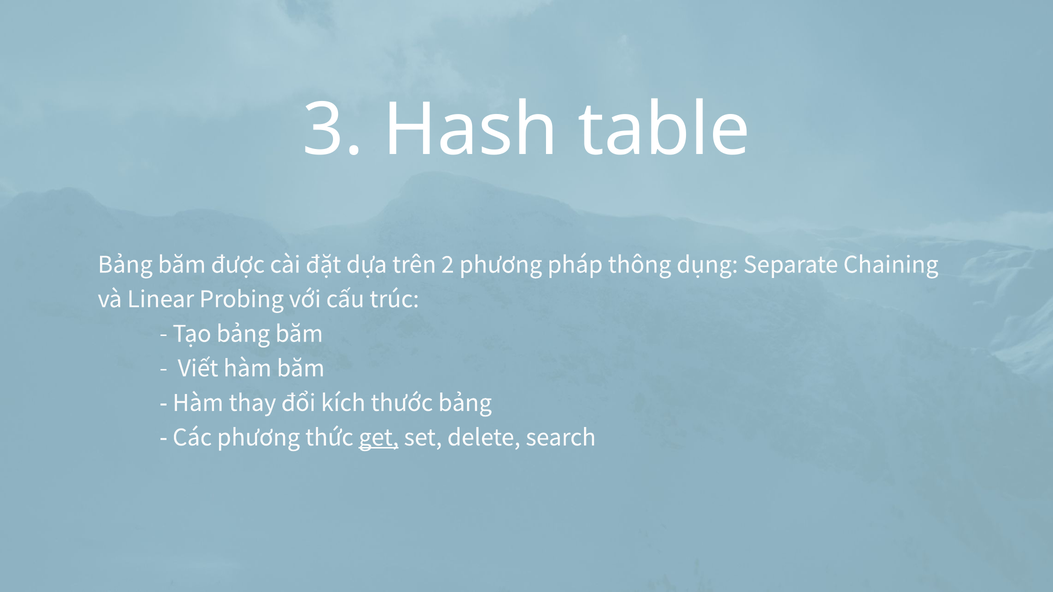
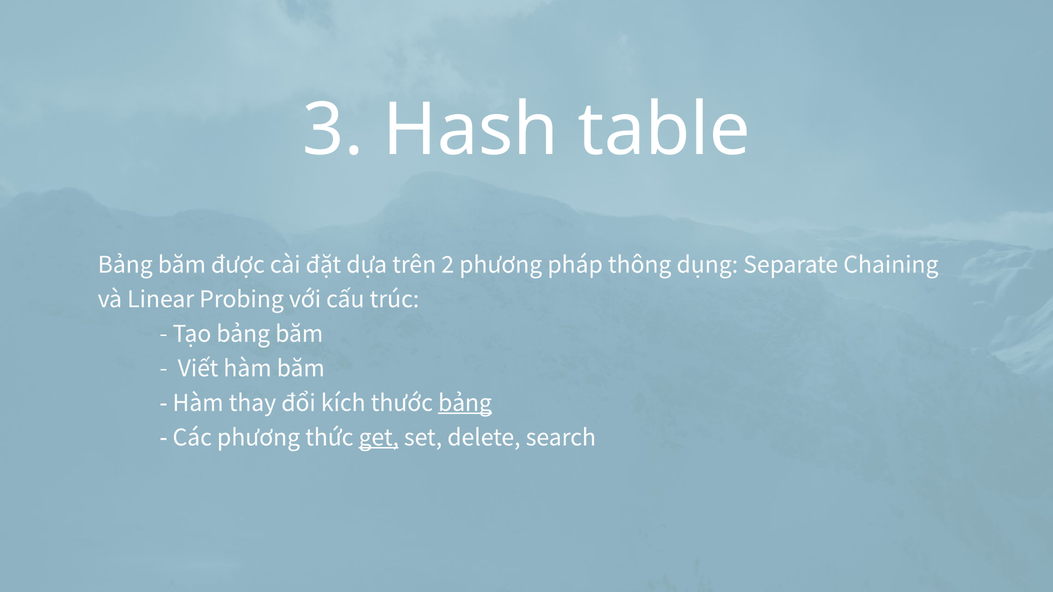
bảng at (465, 404) underline: none -> present
